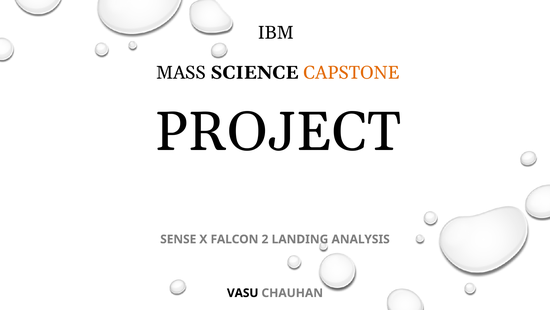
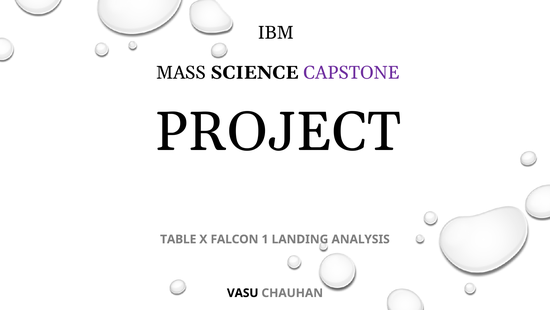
CAPSTONE colour: orange -> purple
SENSE: SENSE -> TABLE
2: 2 -> 1
